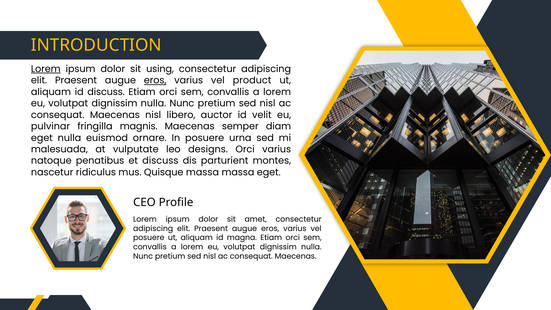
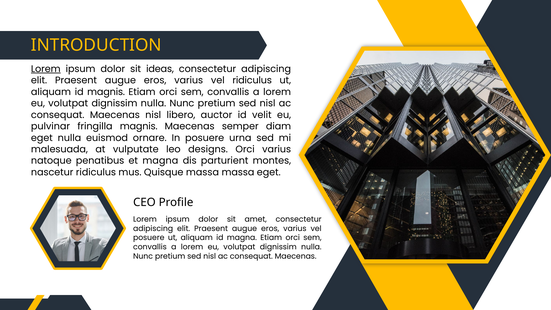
using: using -> ideas
eros at (155, 80) underline: present -> none
vel product: product -> ridiculus
id discuss: discuss -> magnis
et discuss: discuss -> magna
